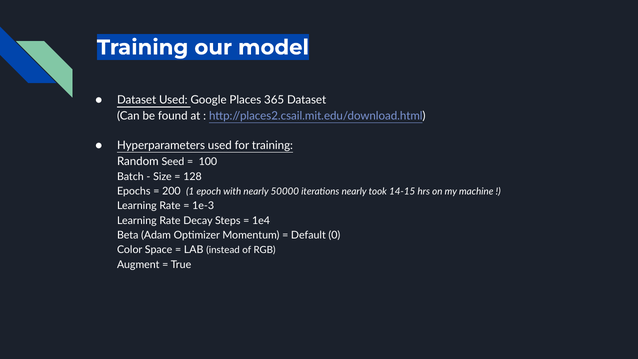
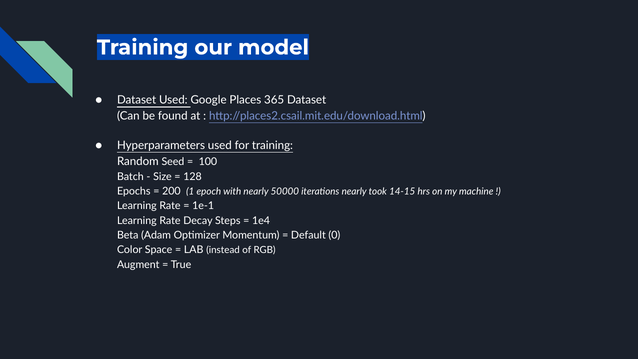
1e-3: 1e-3 -> 1e-1
